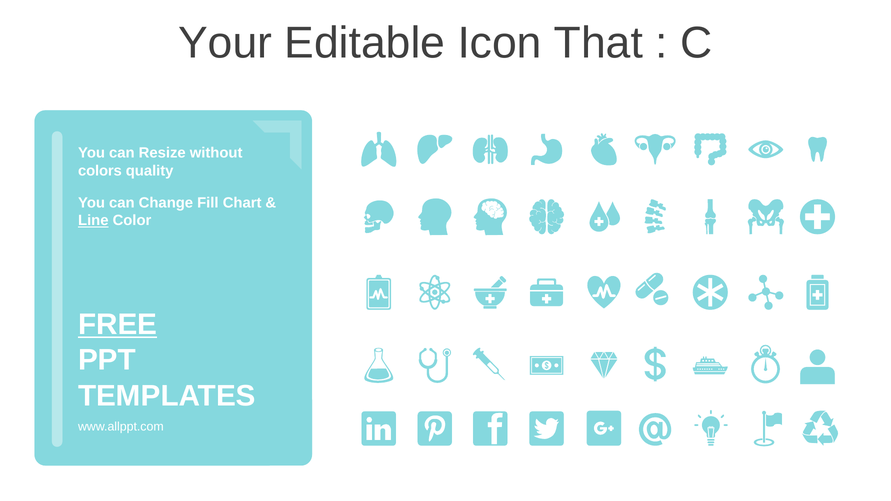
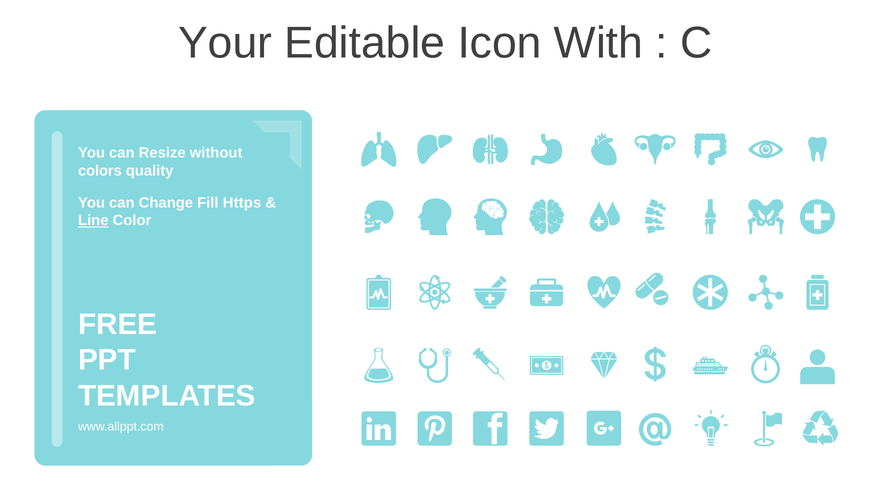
That: That -> With
Chart: Chart -> Https
FREE underline: present -> none
